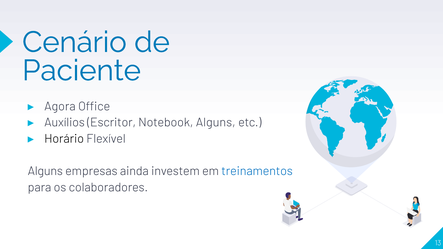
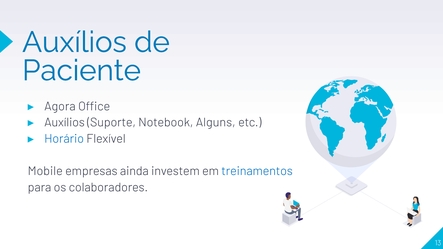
Cenário at (74, 42): Cenário -> Auxílios
Escritor: Escritor -> Suporte
Horário colour: black -> blue
Alguns at (45, 171): Alguns -> Mobile
